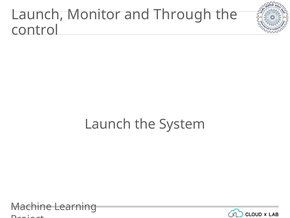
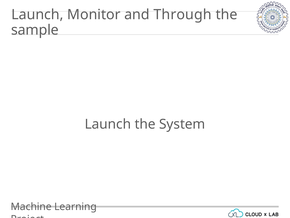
control: control -> sample
